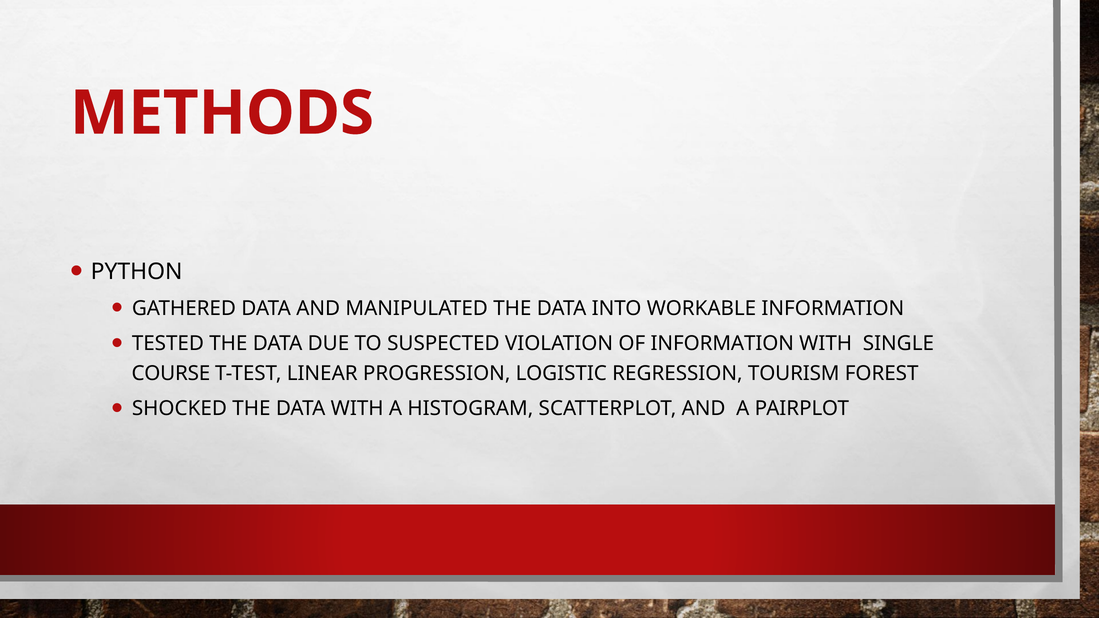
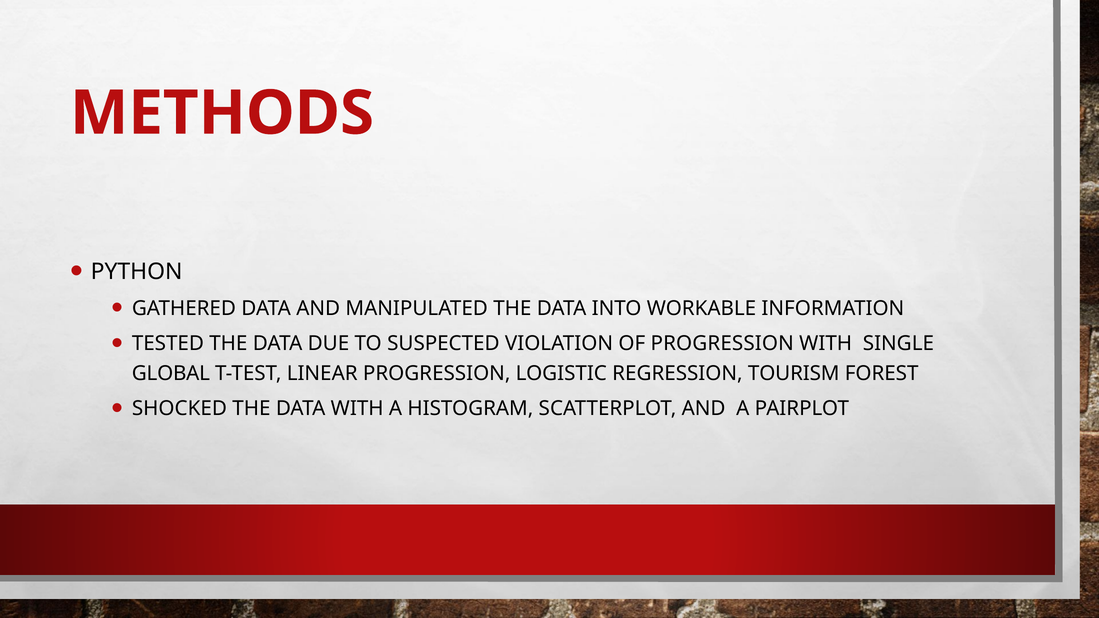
OF INFORMATION: INFORMATION -> PROGRESSION
COURSE: COURSE -> GLOBAL
